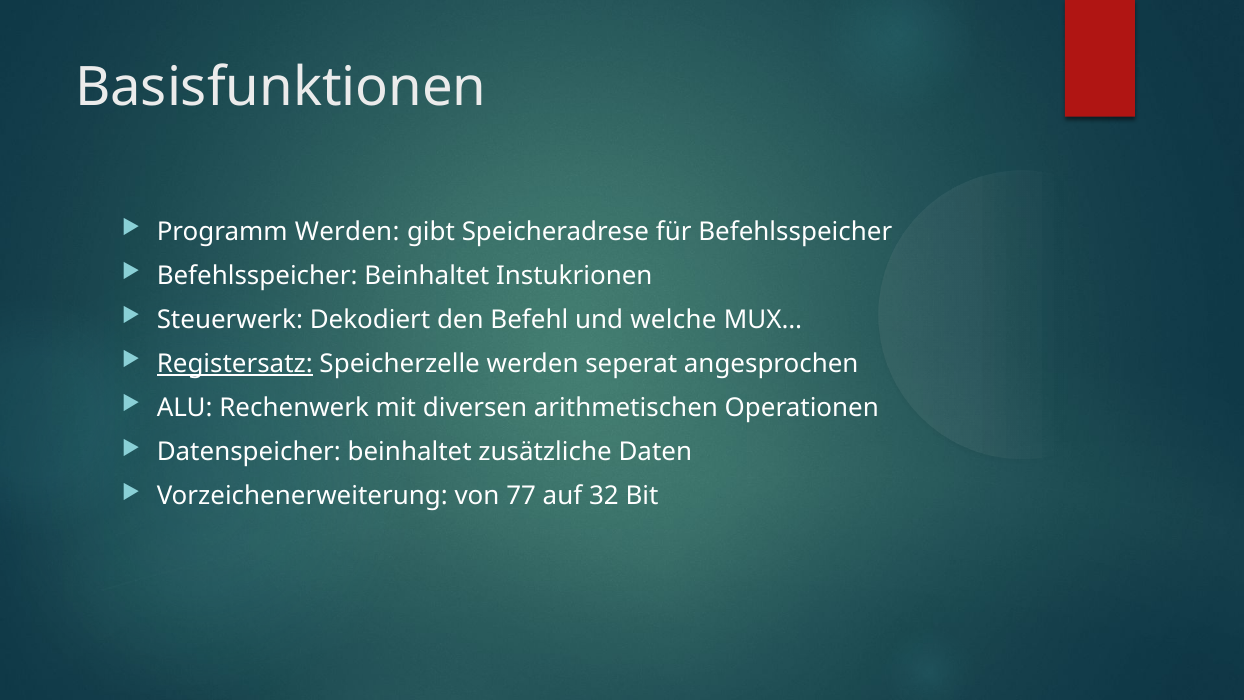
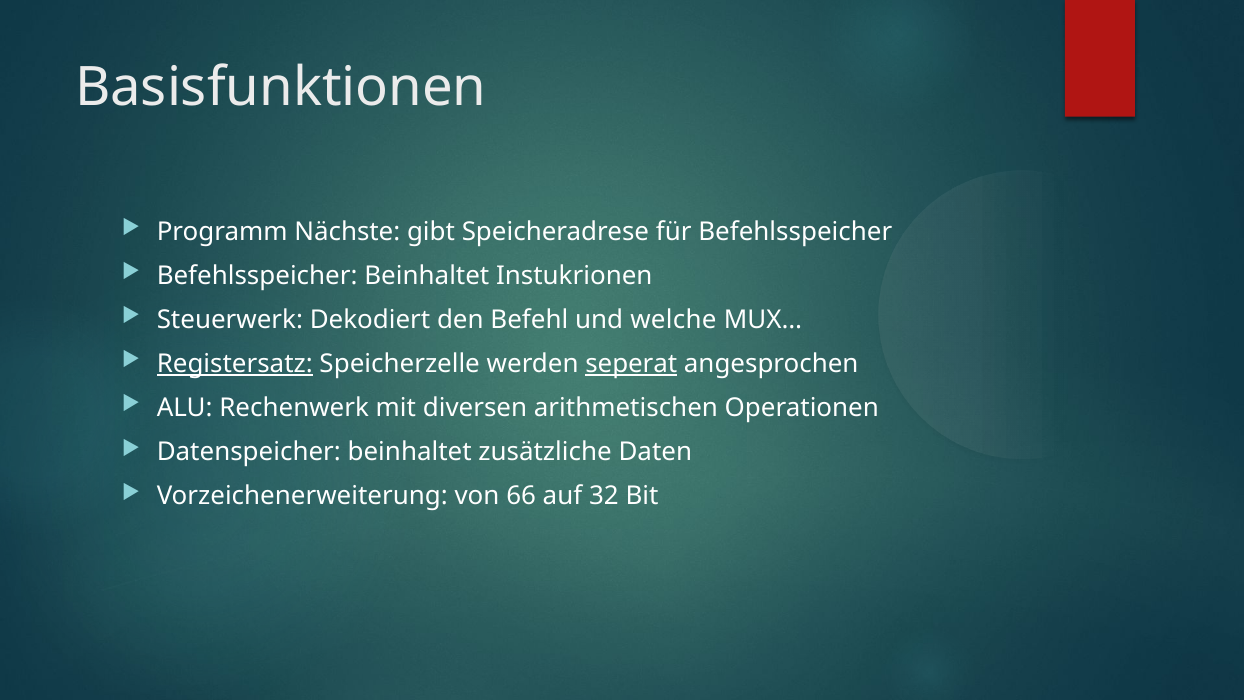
Programm Werden: Werden -> Nächste
seperat underline: none -> present
77: 77 -> 66
